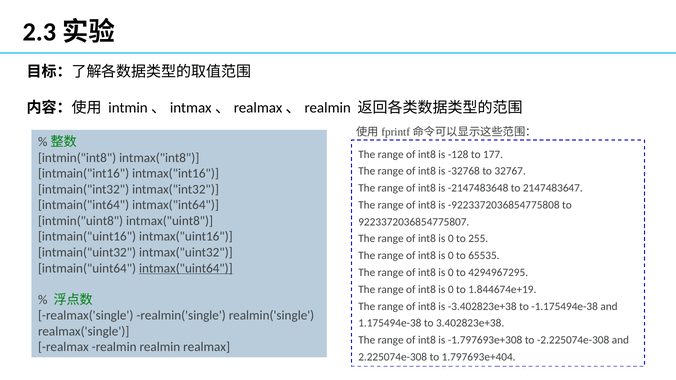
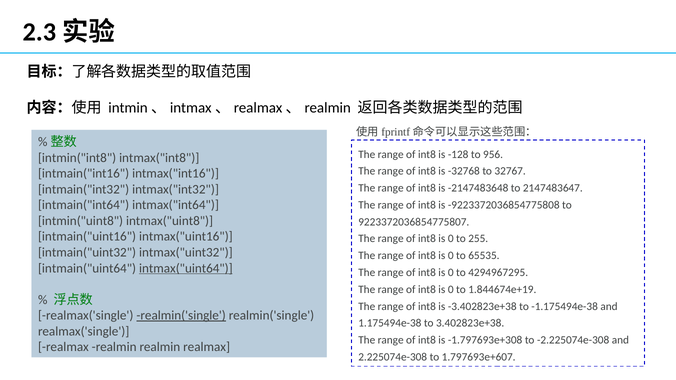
177: 177 -> 956
realmin('single at (181, 316) underline: none -> present
1.797693e+404: 1.797693e+404 -> 1.797693e+607
